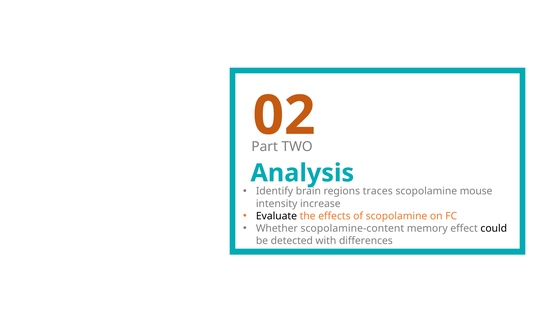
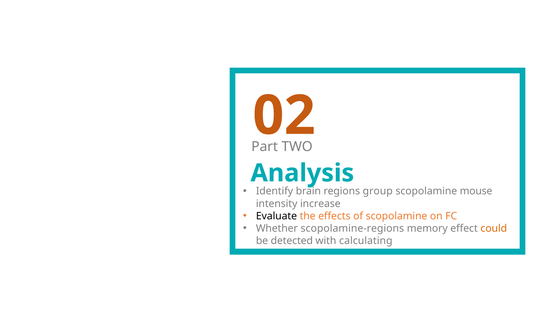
traces: traces -> group
scopolamine-content: scopolamine-content -> scopolamine-regions
could colour: black -> orange
differences: differences -> calculating
